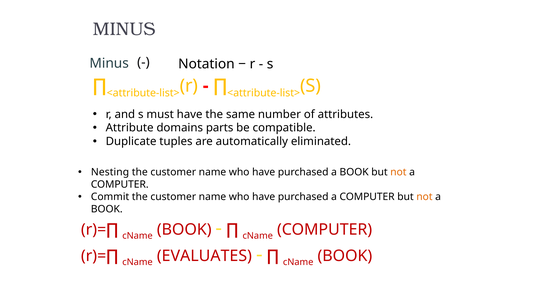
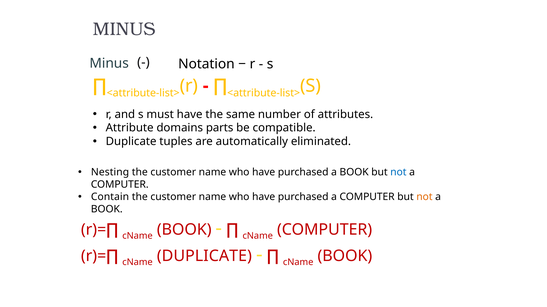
not at (398, 173) colour: orange -> blue
Commit: Commit -> Contain
cName EVALUATES: EVALUATES -> DUPLICATE
